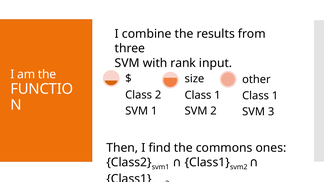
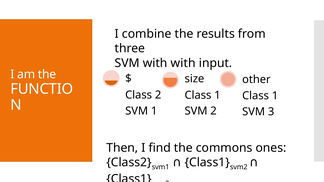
with rank: rank -> with
